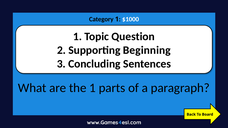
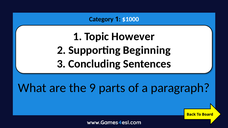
Question: Question -> However
the 1: 1 -> 9
